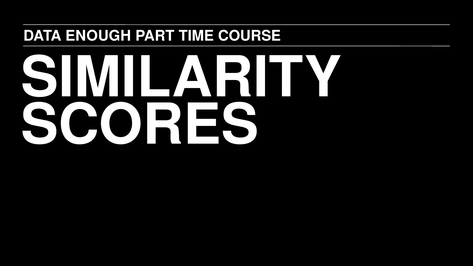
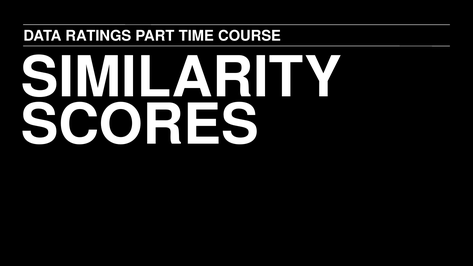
ENOUGH: ENOUGH -> RATINGS
